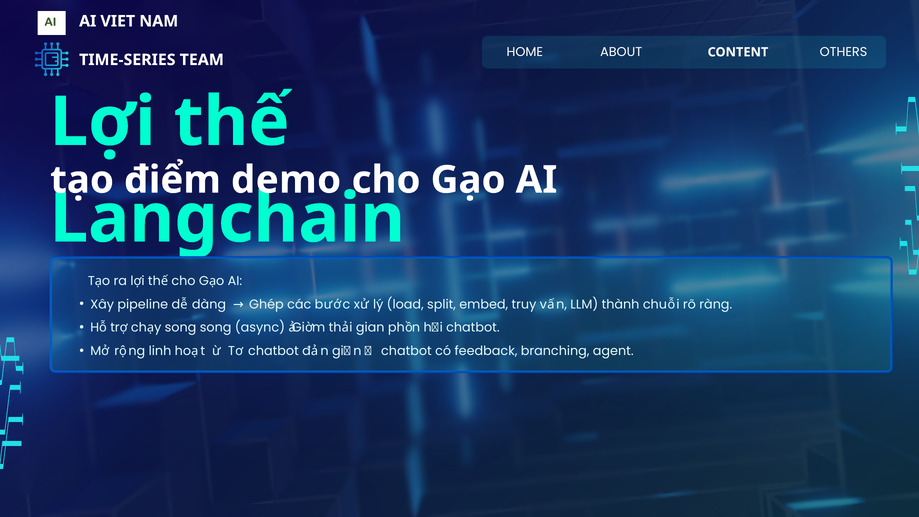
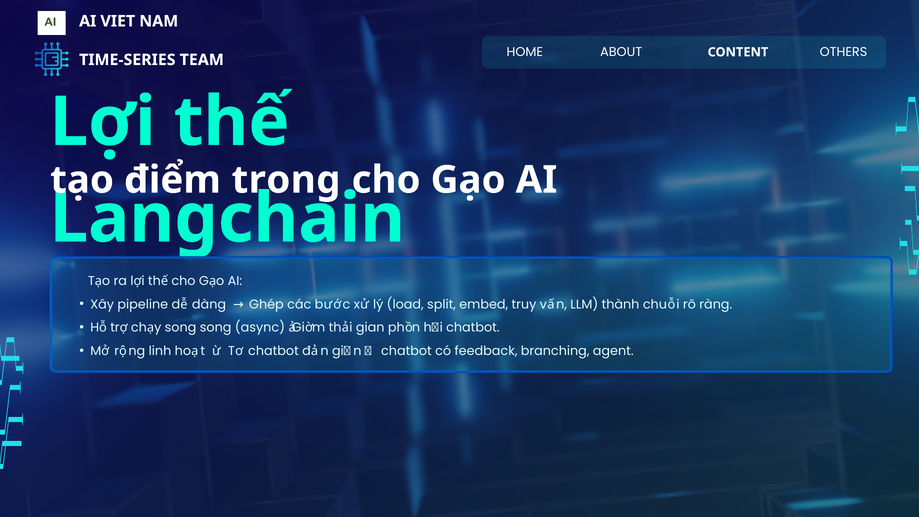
demo: demo -> trong
